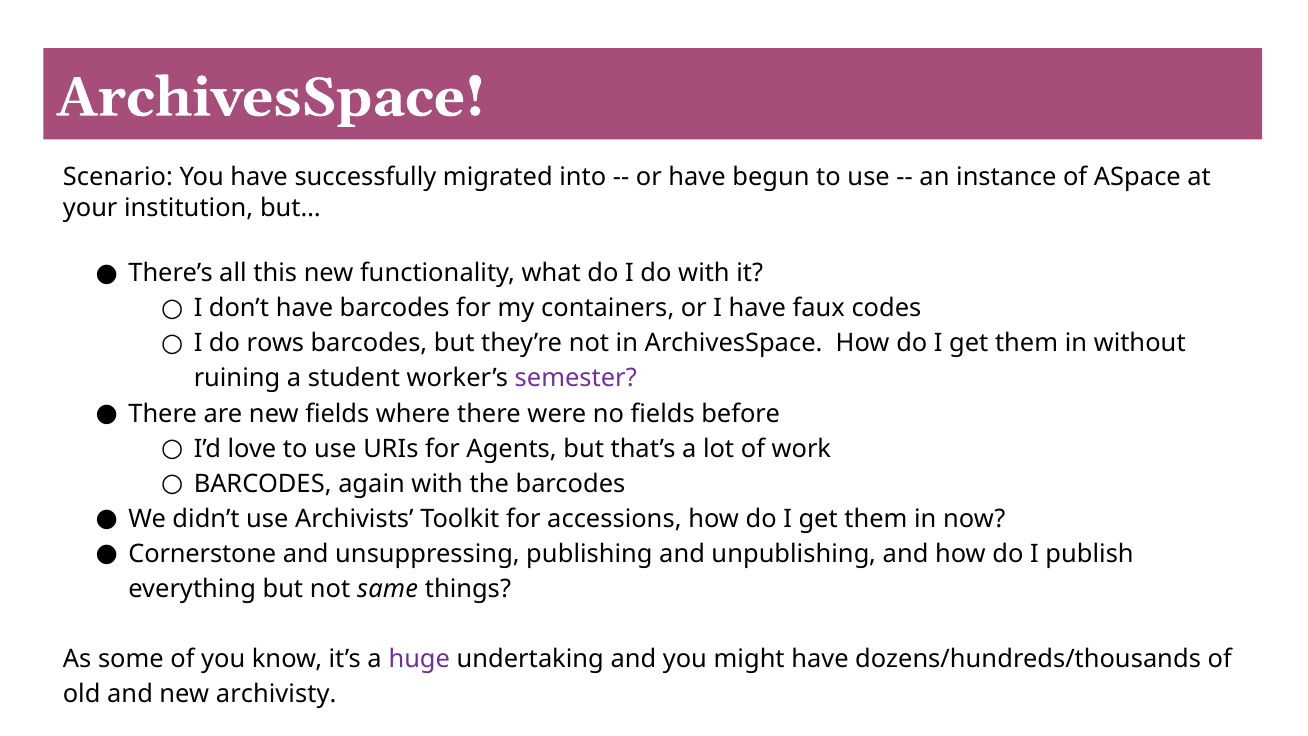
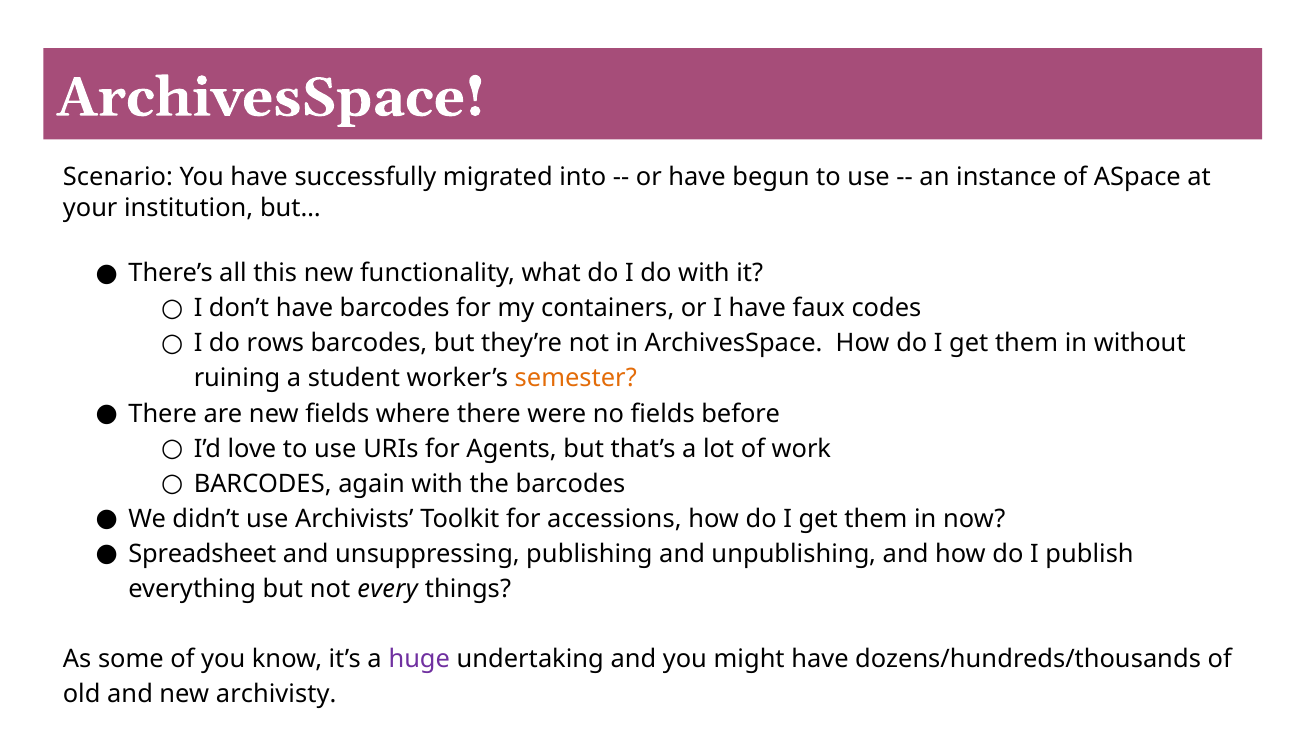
semester colour: purple -> orange
Cornerstone: Cornerstone -> Spreadsheet
same: same -> every
